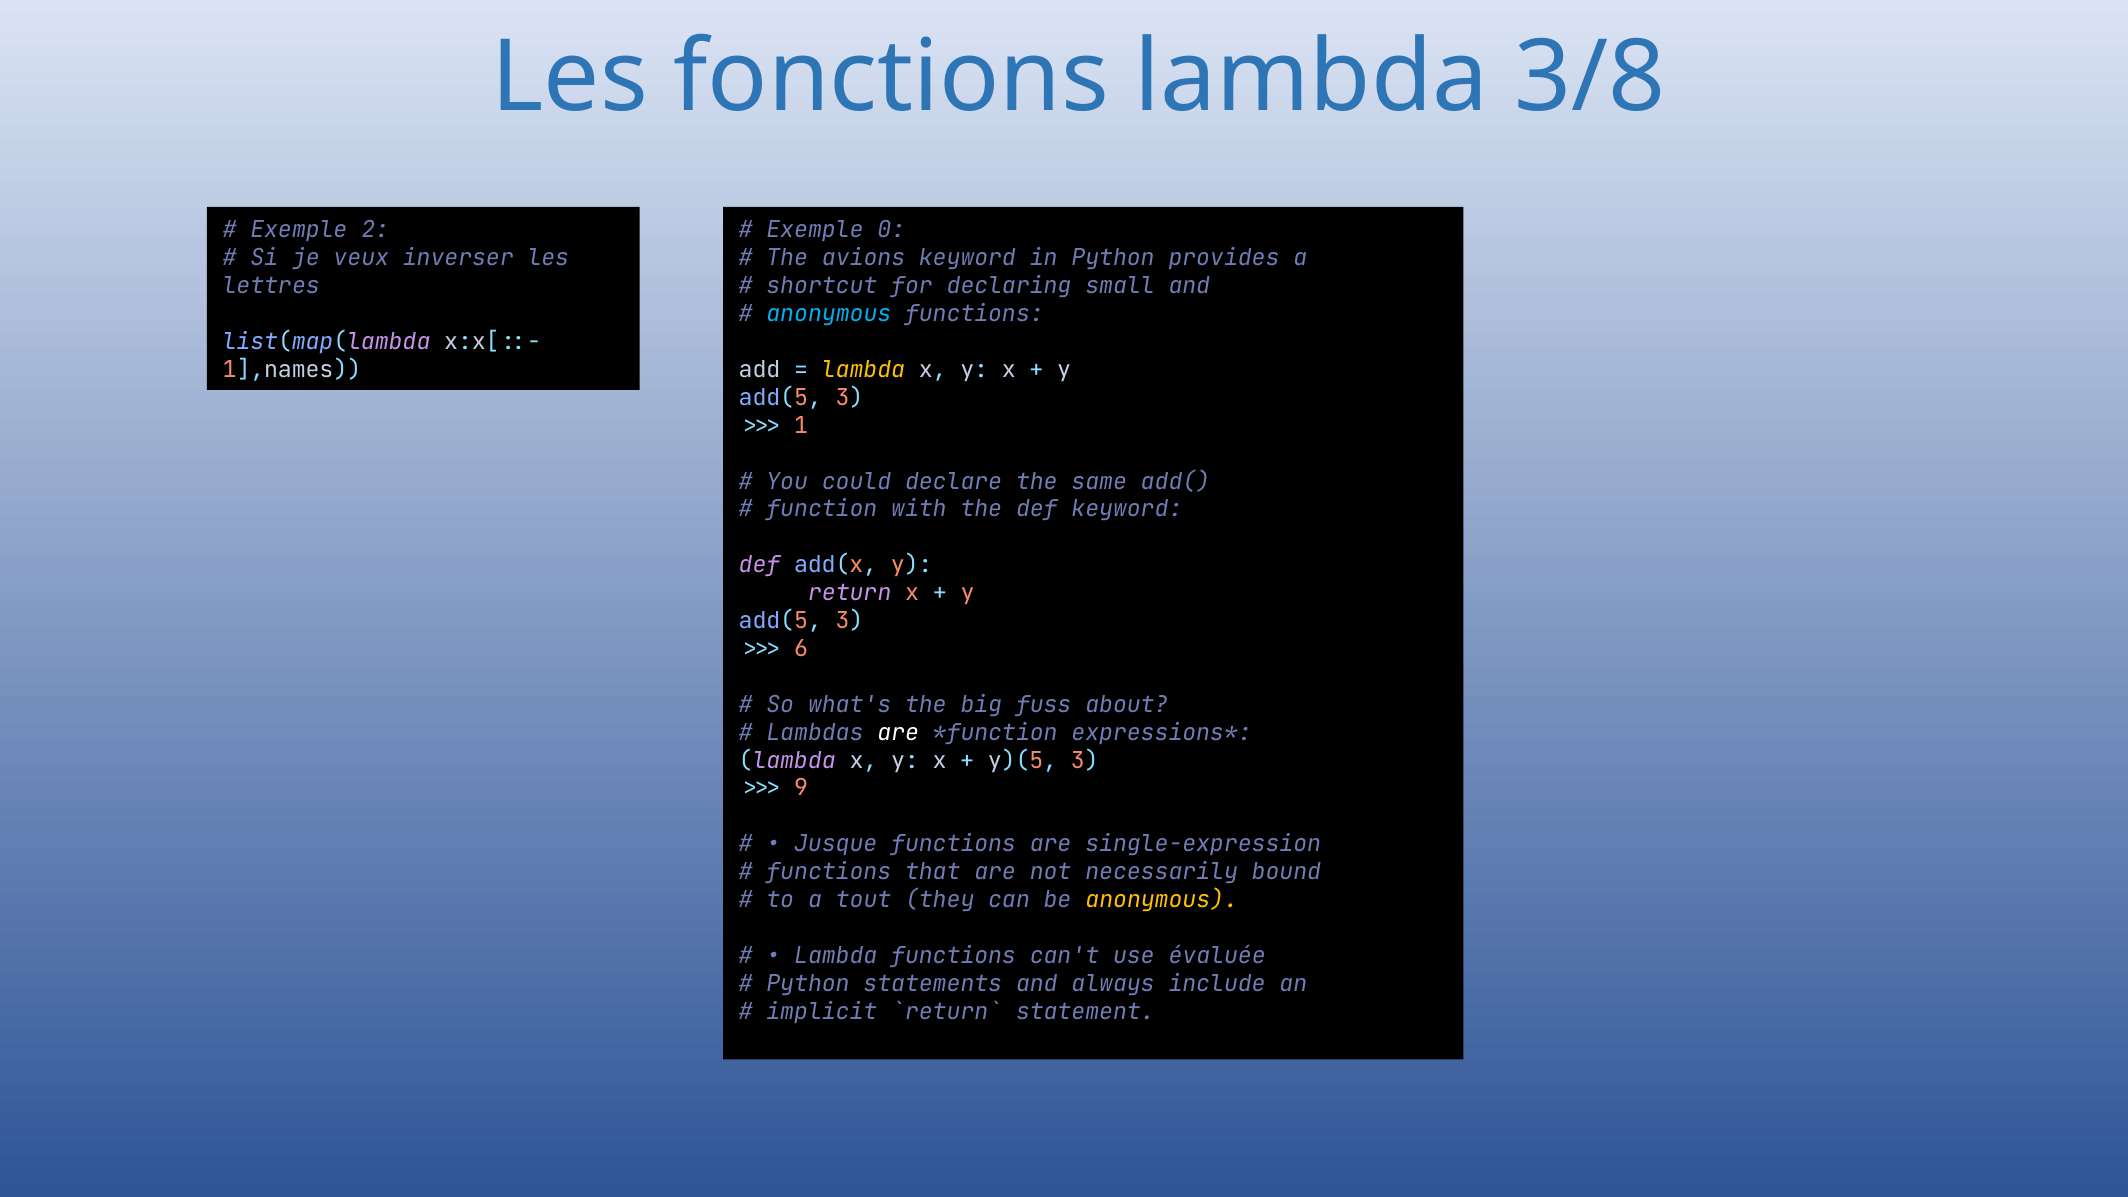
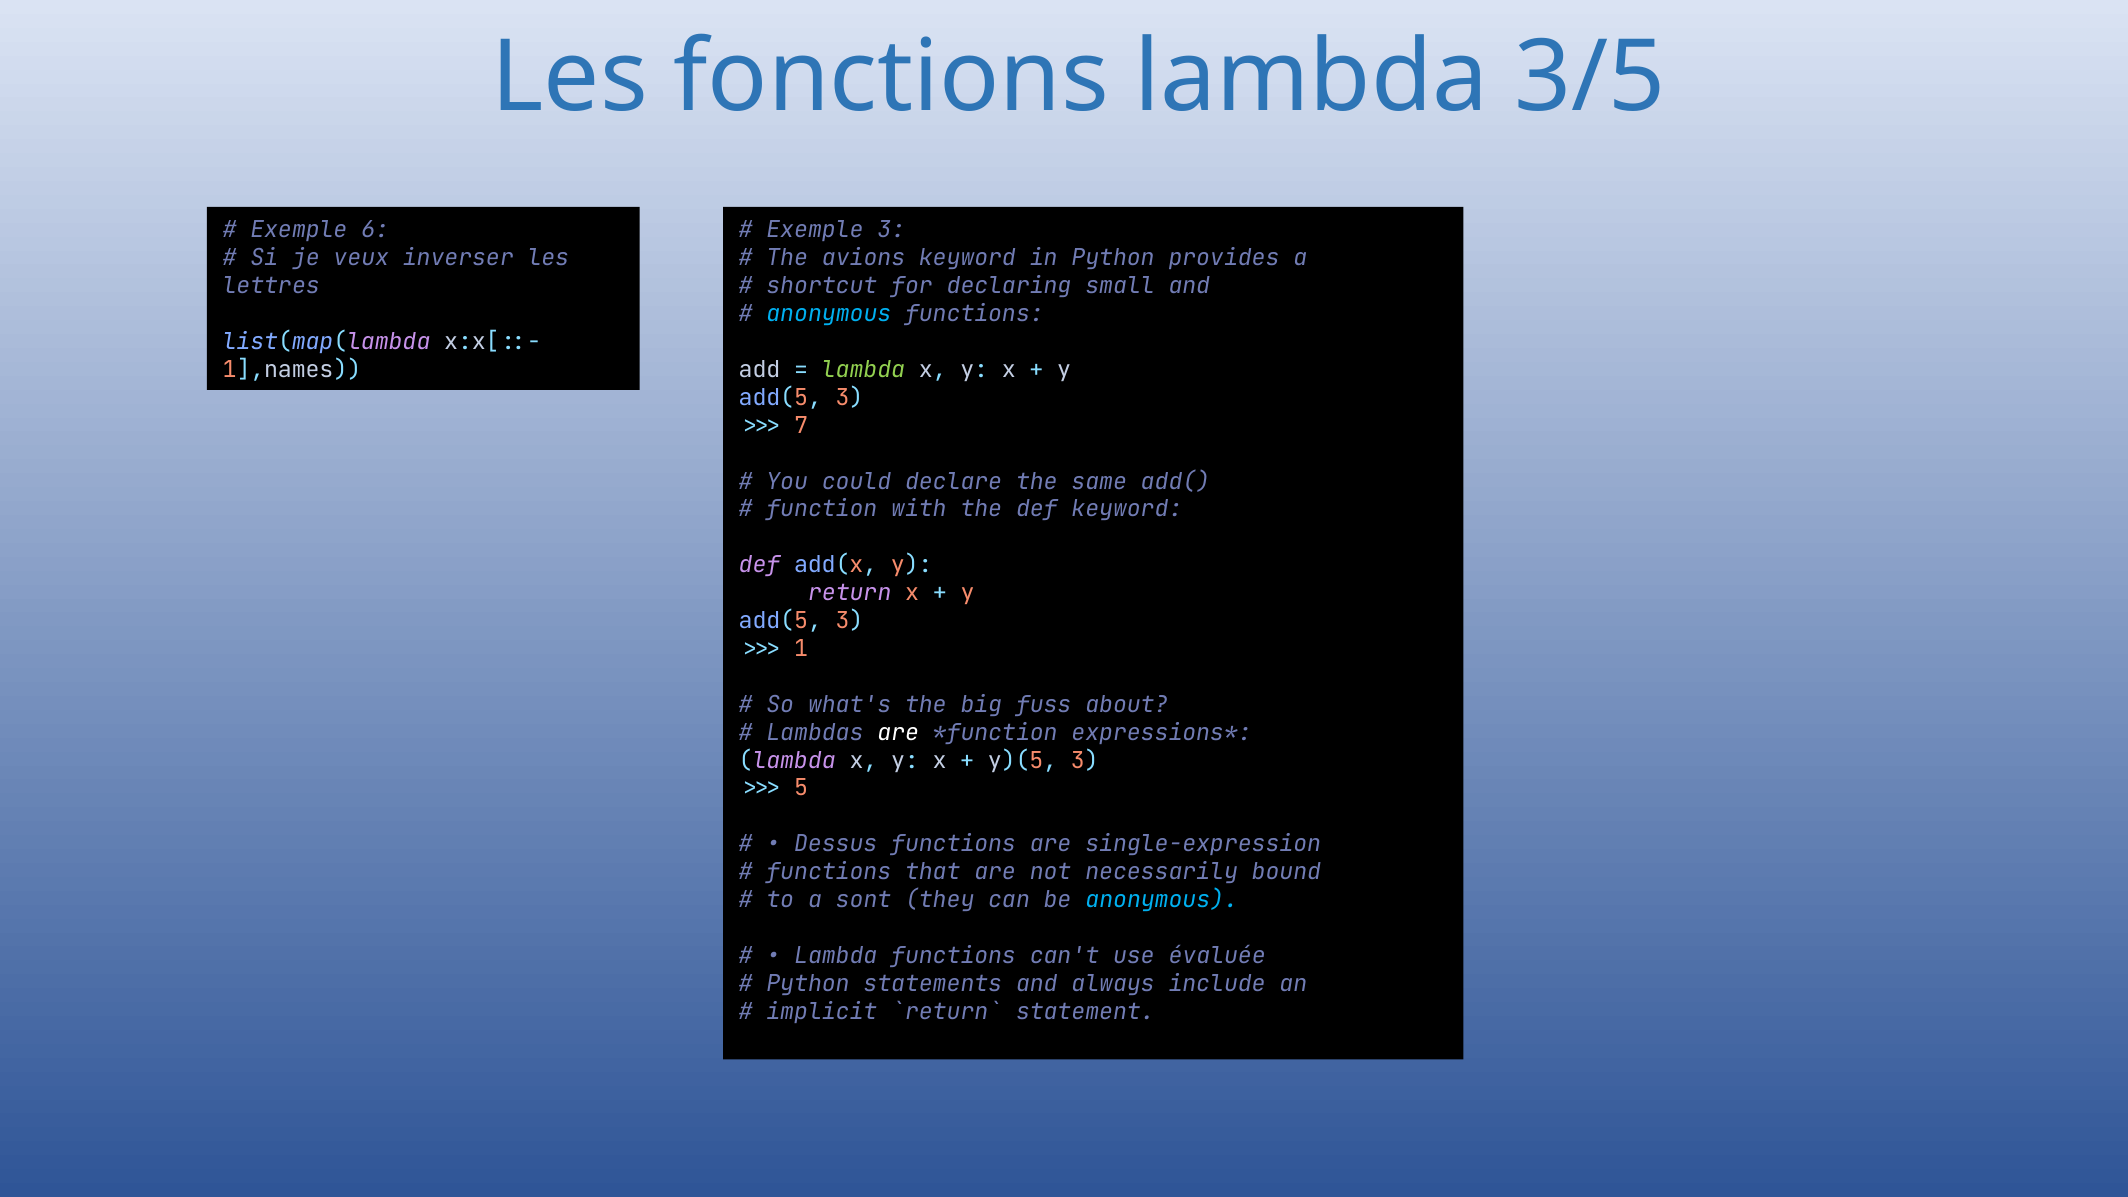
3/8: 3/8 -> 3/5
2: 2 -> 6
Exemple 0: 0 -> 3
lambda at (863, 370) colour: yellow -> light green
1: 1 -> 7
6: 6 -> 1
9: 9 -> 5
Jusque: Jusque -> Dessus
tout: tout -> sont
anonymous at (1162, 900) colour: yellow -> light blue
